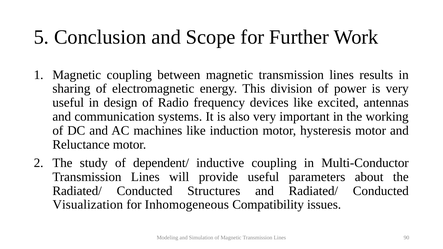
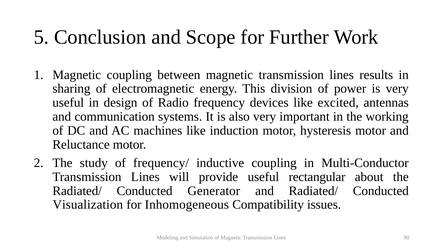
dependent/: dependent/ -> frequency/
parameters: parameters -> rectangular
Structures: Structures -> Generator
